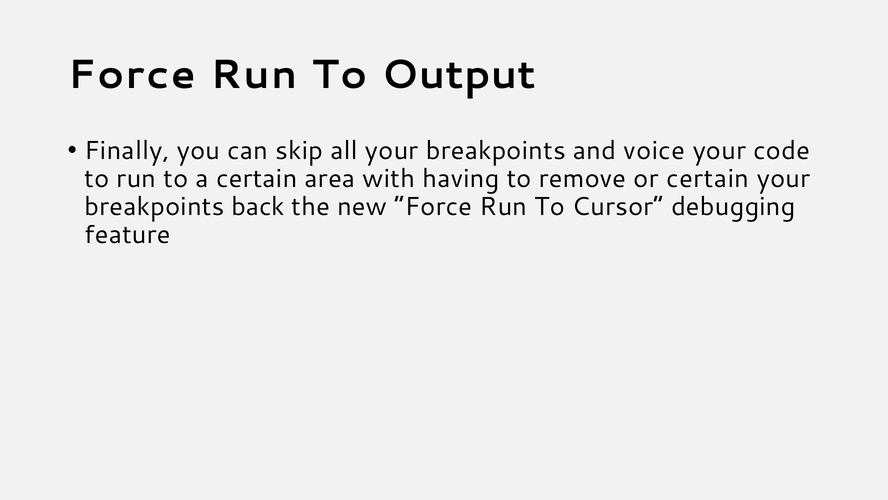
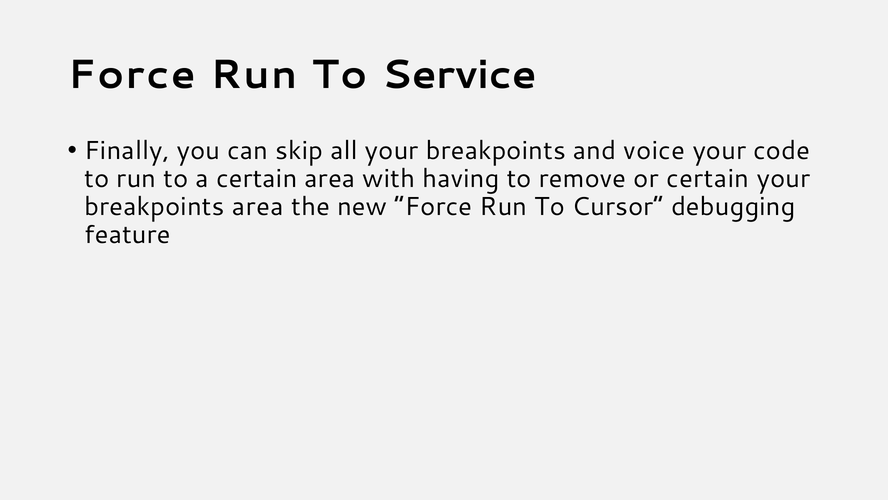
Output: Output -> Service
breakpoints back: back -> area
